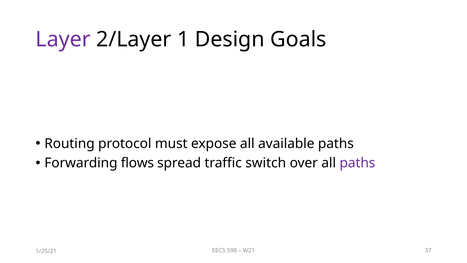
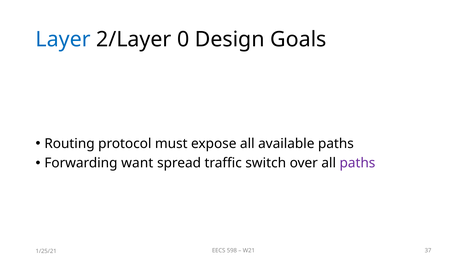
Layer colour: purple -> blue
1: 1 -> 0
flows: flows -> want
